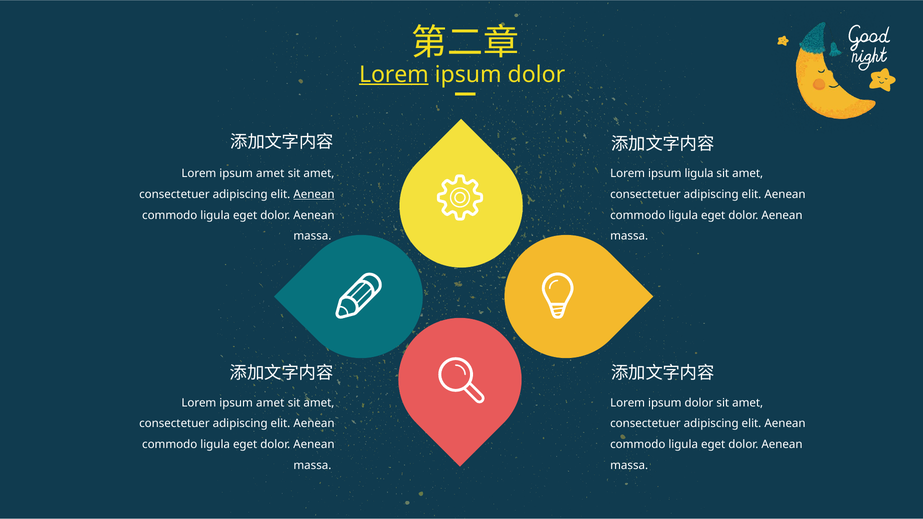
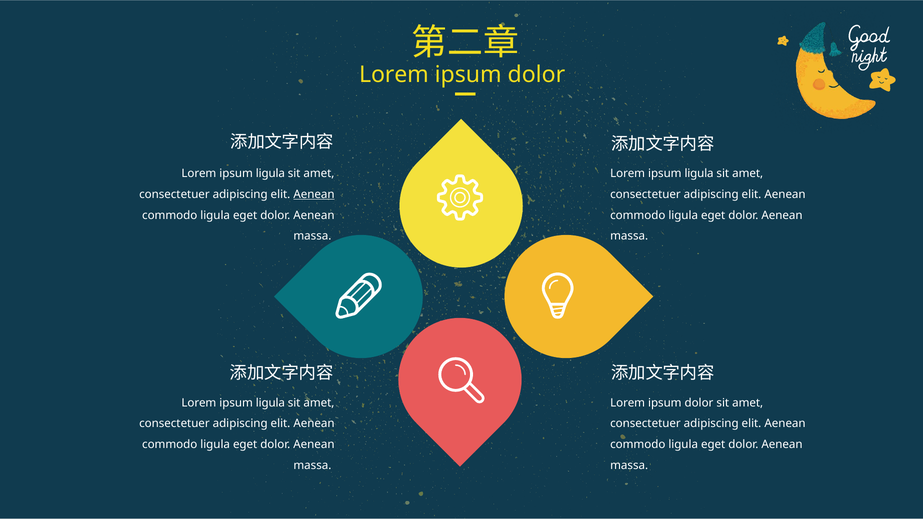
Lorem at (394, 75) underline: present -> none
amet at (270, 174): amet -> ligula
amet at (270, 403): amet -> ligula
